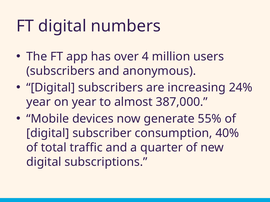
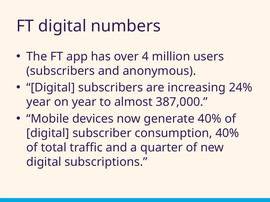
generate 55%: 55% -> 40%
